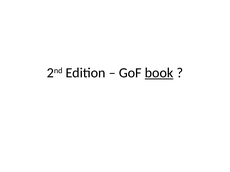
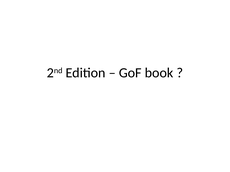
book underline: present -> none
